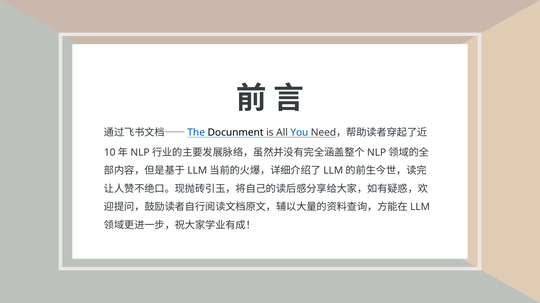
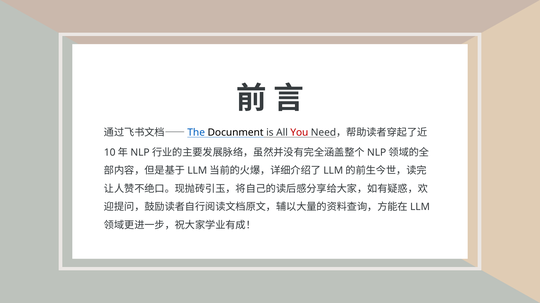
You colour: blue -> red
